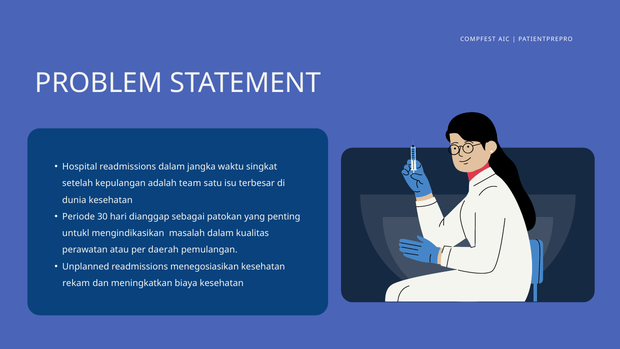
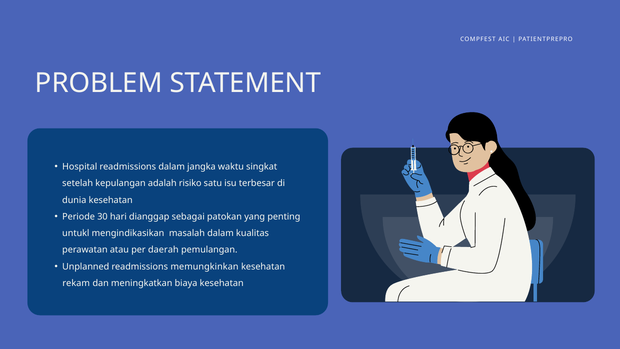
team: team -> risiko
menegosiasikan: menegosiasikan -> memungkinkan
